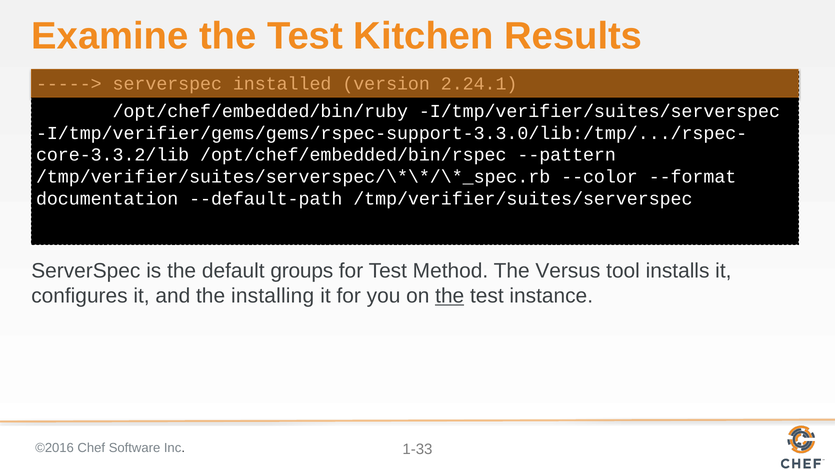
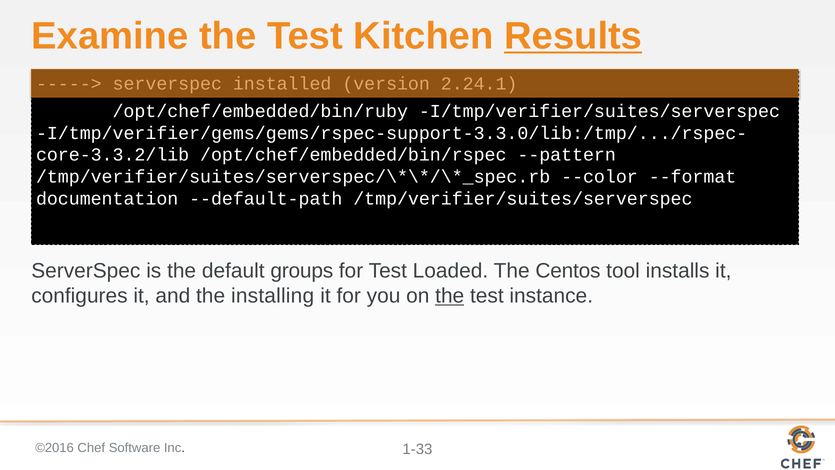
Results underline: none -> present
Method: Method -> Loaded
Versus: Versus -> Centos
